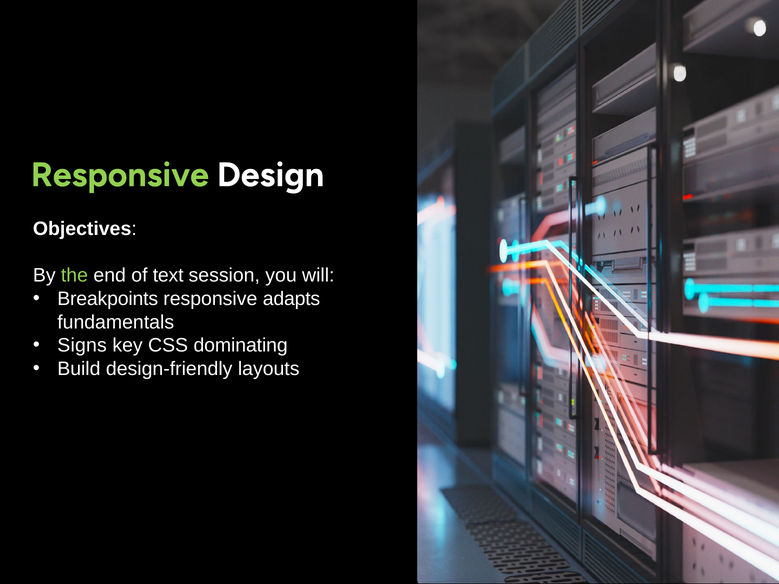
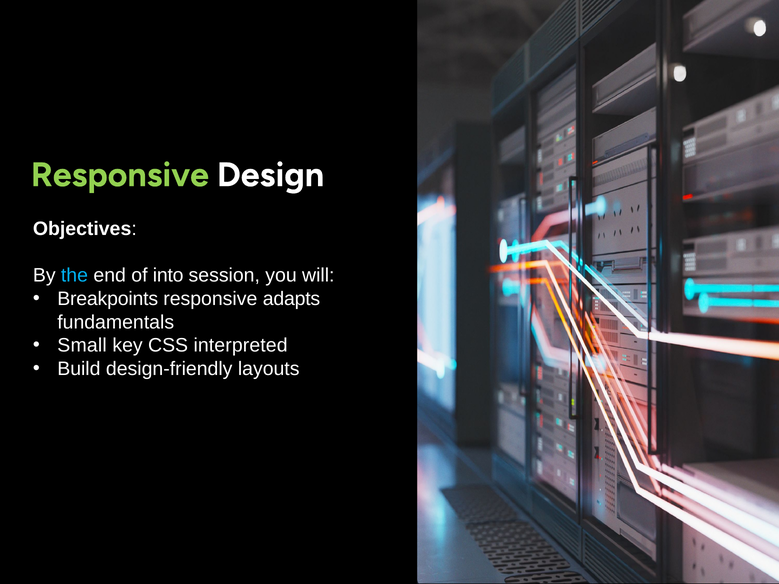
the colour: light green -> light blue
text: text -> into
Signs: Signs -> Small
dominating: dominating -> interpreted
